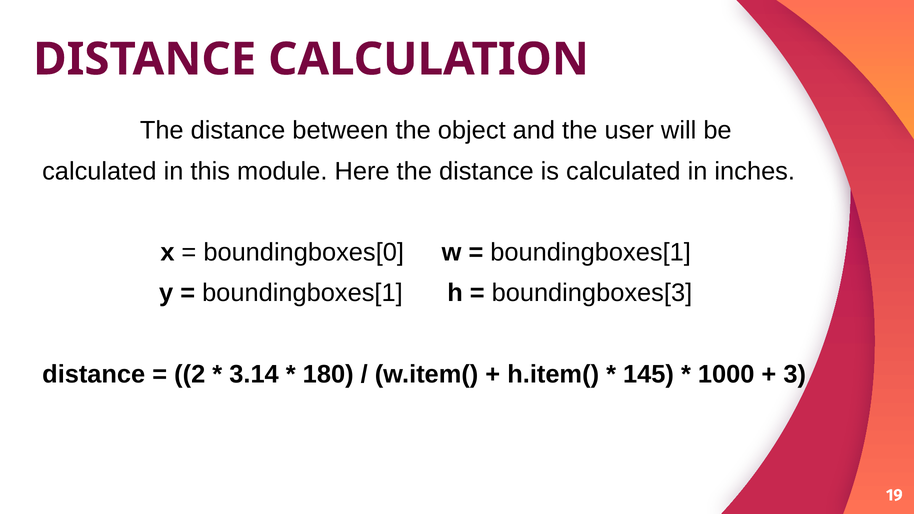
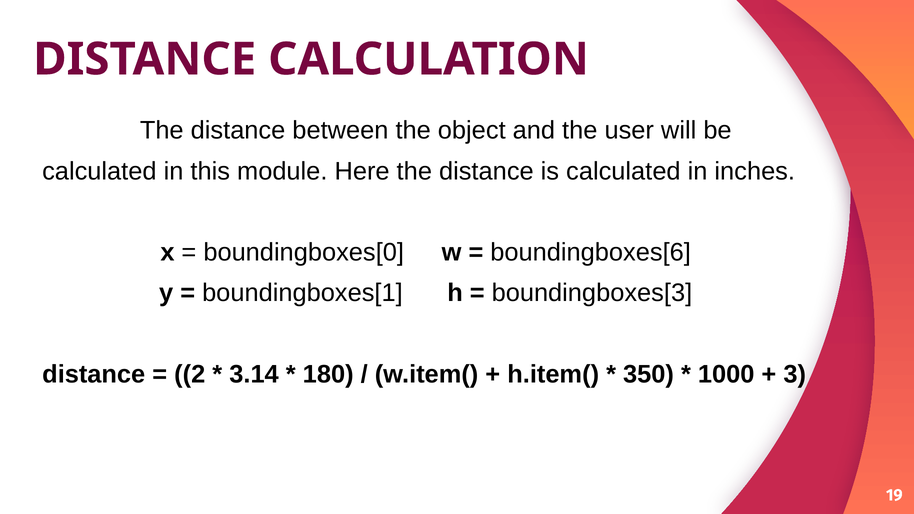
boundingboxes[1 at (591, 253): boundingboxes[1 -> boundingboxes[6
145: 145 -> 350
